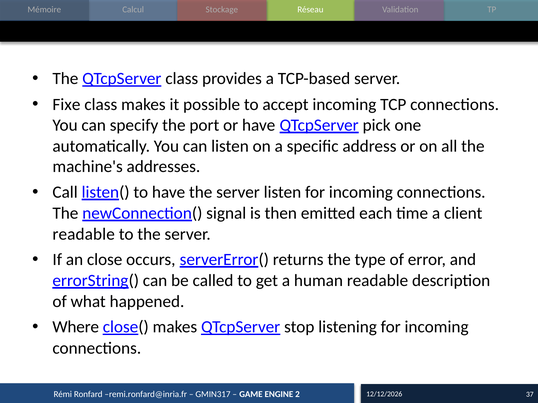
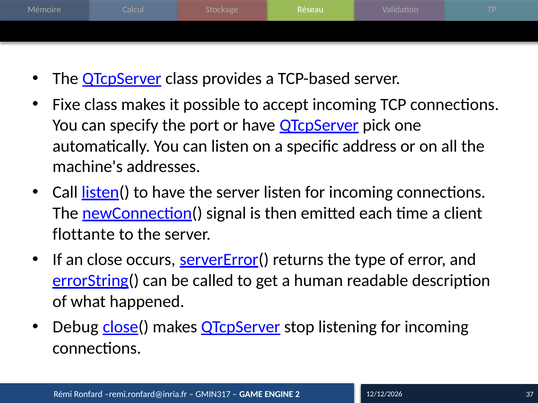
readable at (84, 234): readable -> flottante
Where: Where -> Debug
